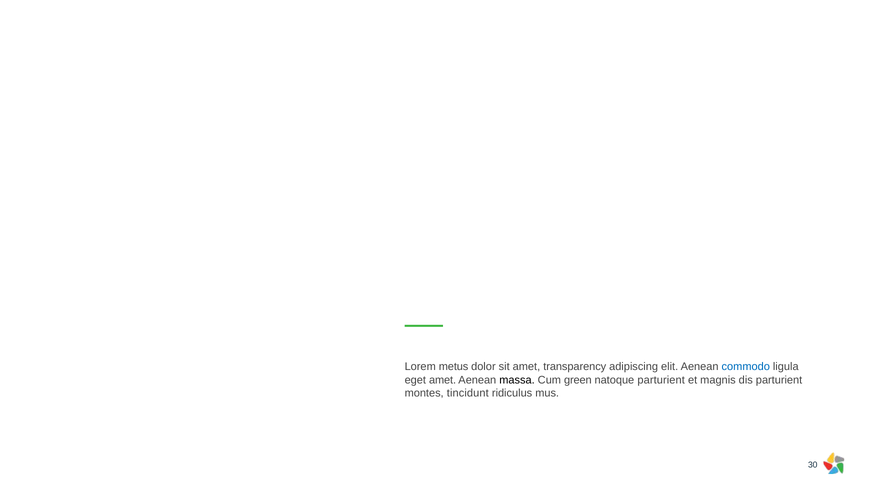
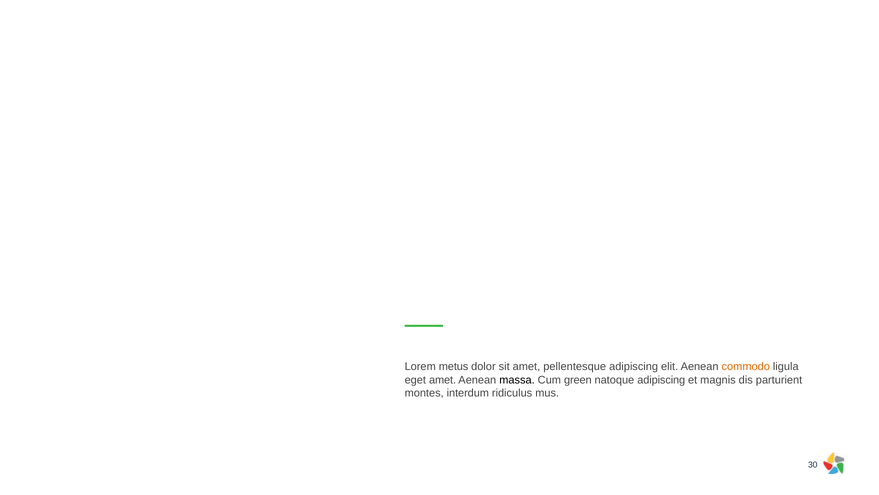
transparency: transparency -> pellentesque
commodo colour: blue -> orange
natoque parturient: parturient -> adipiscing
tincidunt: tincidunt -> interdum
